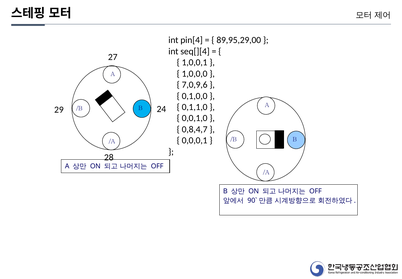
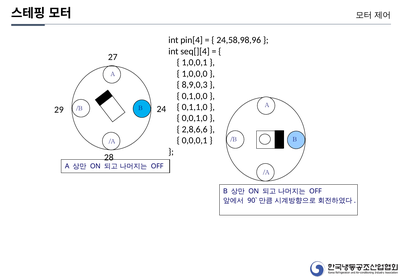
89,95,29,00: 89,95,29,00 -> 24,58,98,96
7,0,9,6: 7,0,9,6 -> 8,9,0,3
0,8,4,7: 0,8,4,7 -> 2,8,6,6
